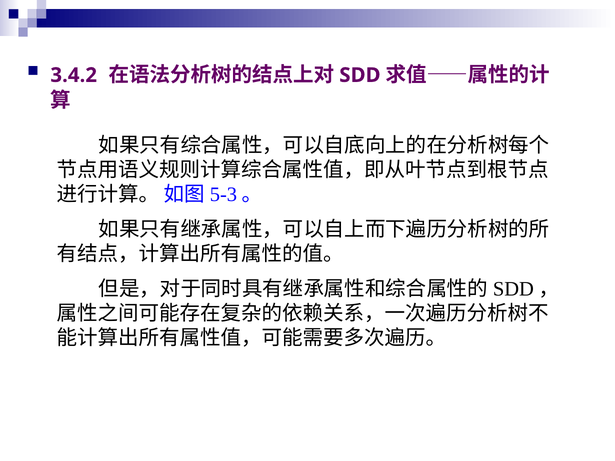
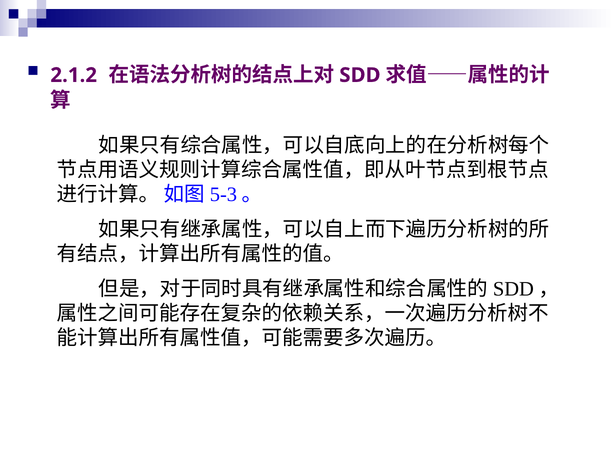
3.4.2: 3.4.2 -> 2.1.2
